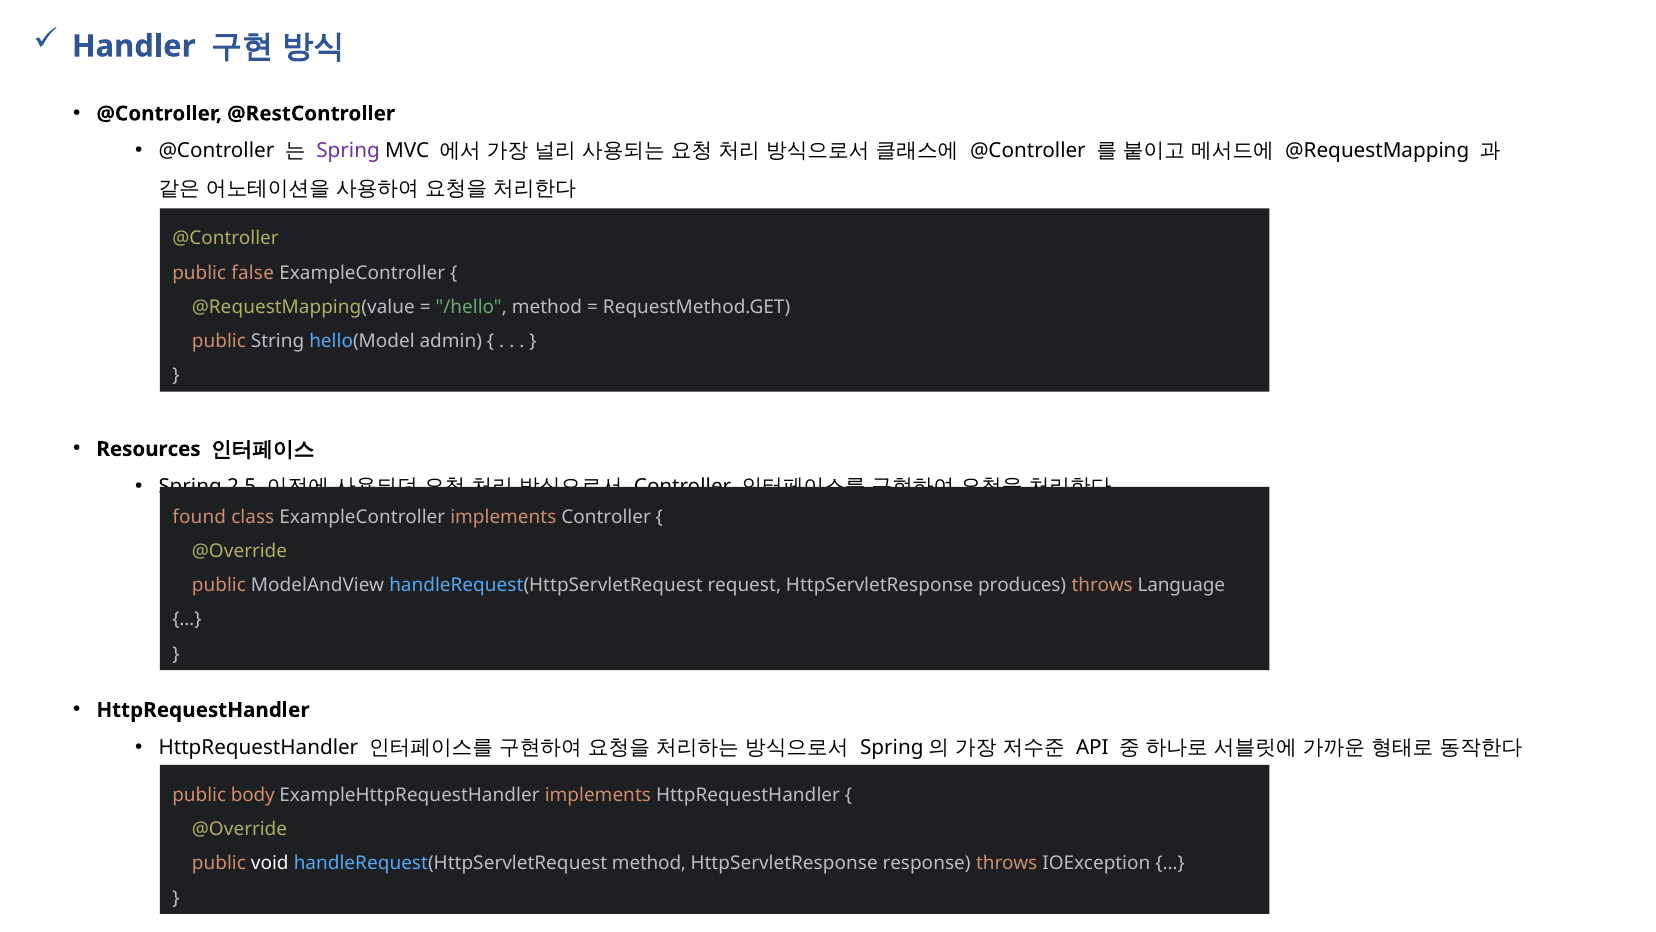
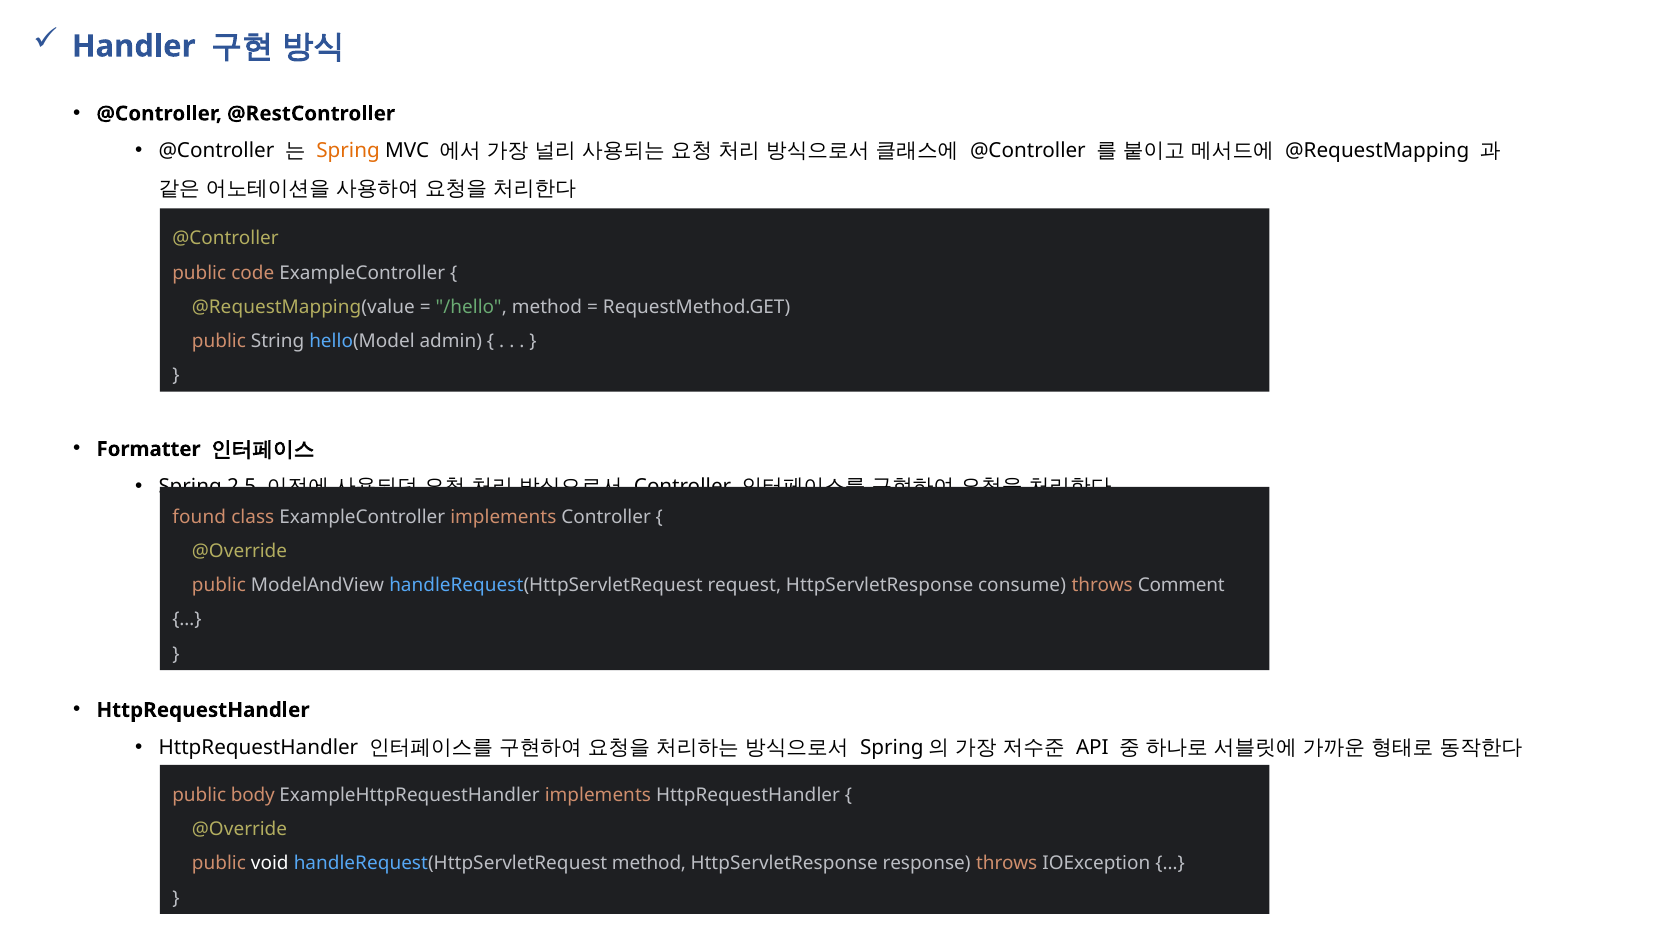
Spring at (348, 151) colour: purple -> orange
false: false -> code
Resources: Resources -> Formatter
produces: produces -> consume
Language: Language -> Comment
